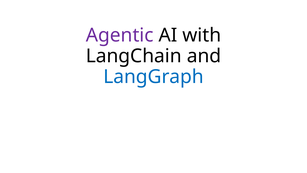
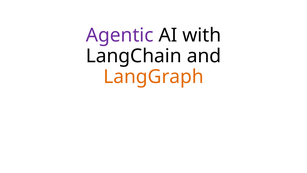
LangGraph colour: blue -> orange
